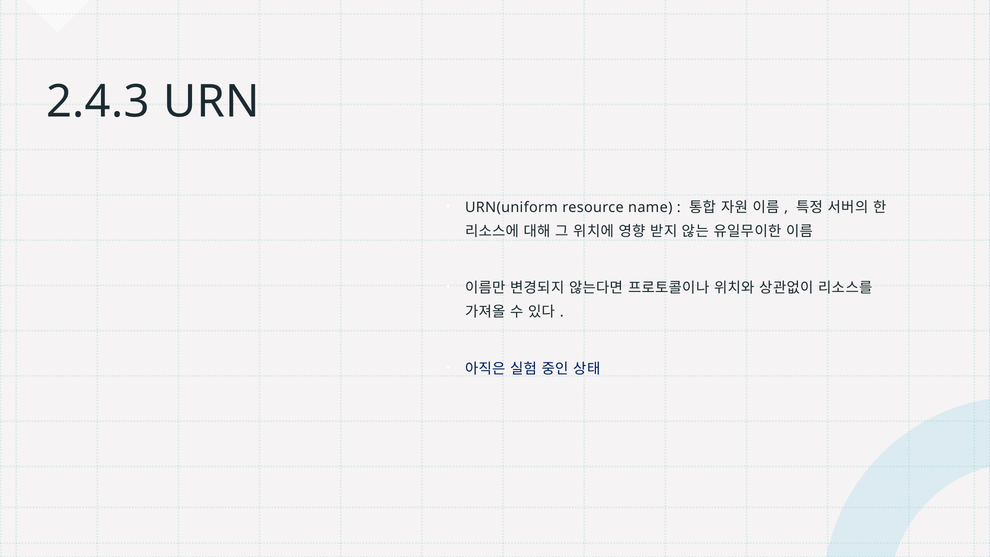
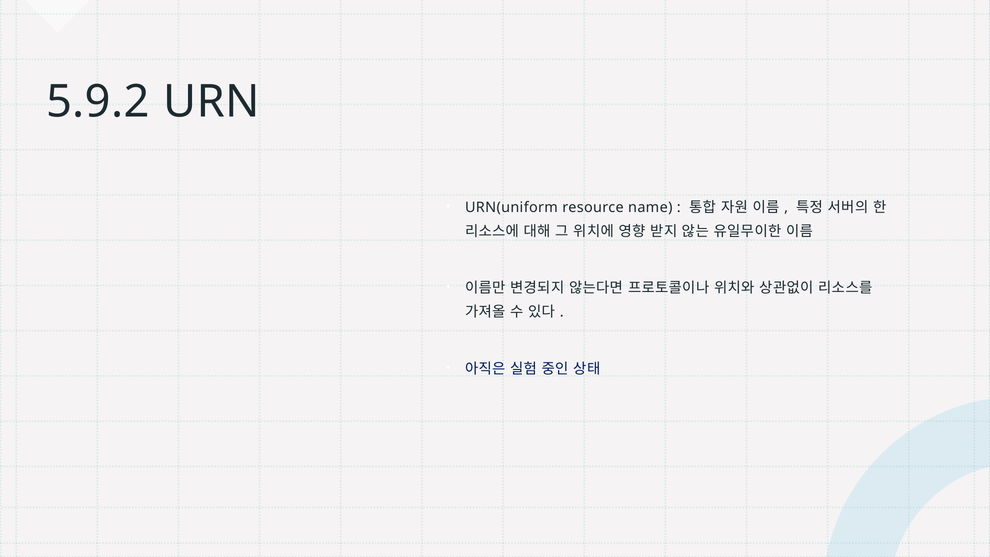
2.4.3: 2.4.3 -> 5.9.2
